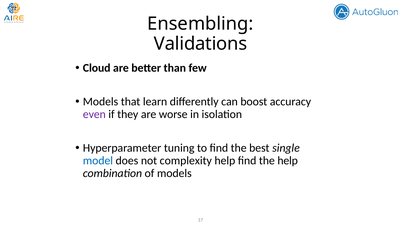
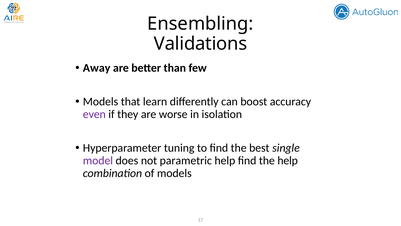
Cloud: Cloud -> Away
model colour: blue -> purple
complexity: complexity -> parametric
